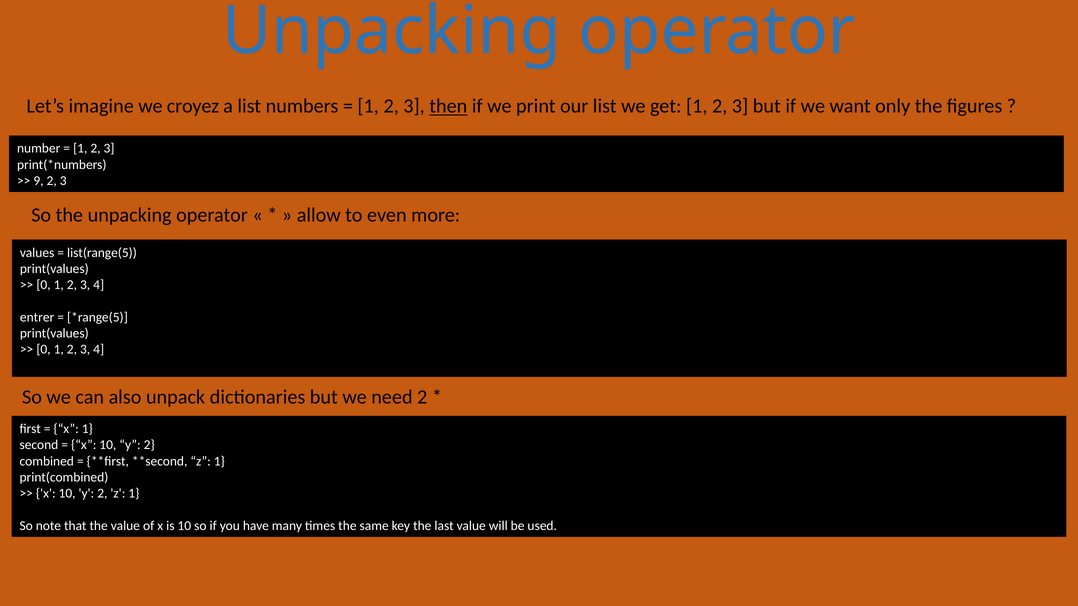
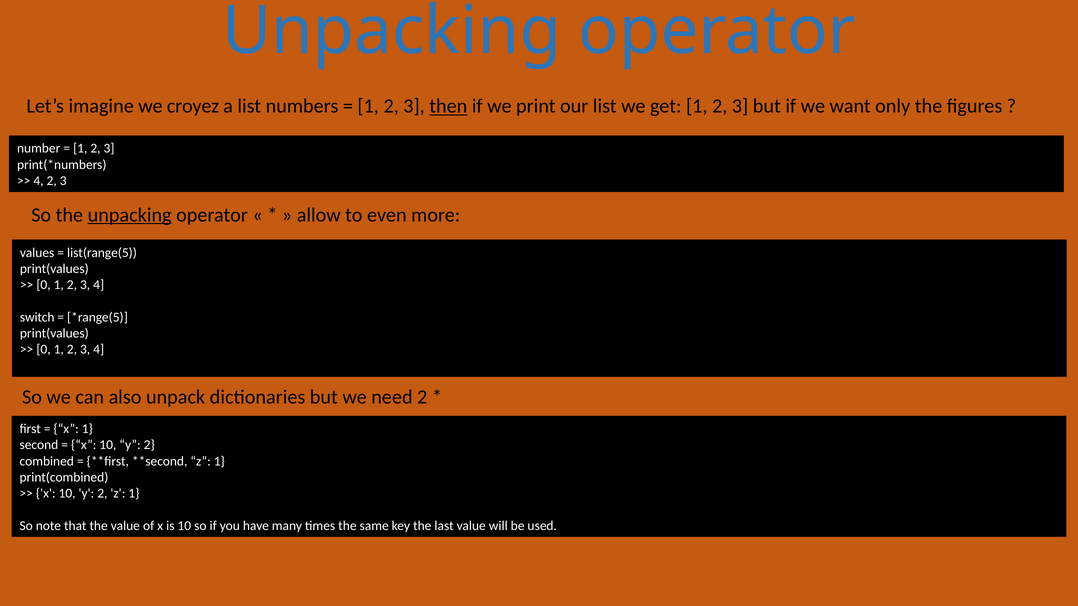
9 at (39, 181): 9 -> 4
unpacking at (130, 215) underline: none -> present
entrer: entrer -> switch
